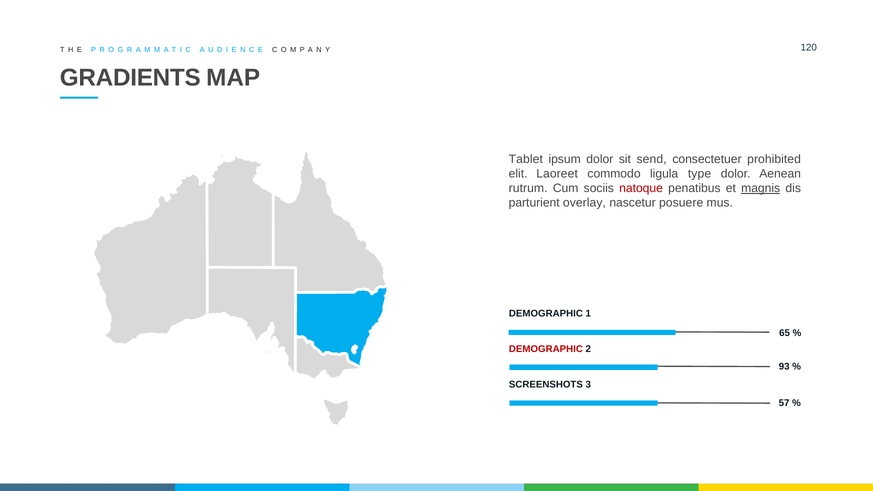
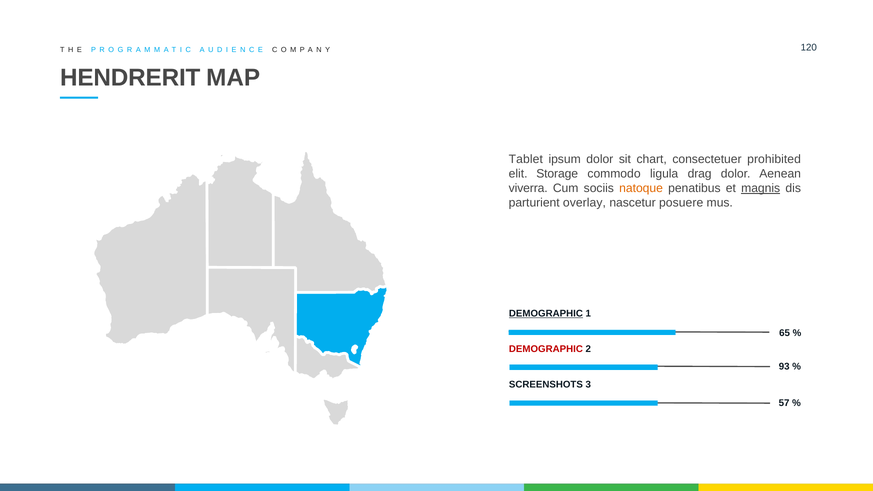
GRADIENTS: GRADIENTS -> HENDRERIT
send: send -> chart
Laoreet: Laoreet -> Storage
type: type -> drag
rutrum: rutrum -> viverra
natoque colour: red -> orange
DEMOGRAPHIC at (546, 314) underline: none -> present
